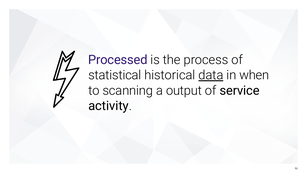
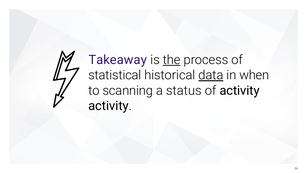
Processed: Processed -> Takeaway
the underline: none -> present
output: output -> status
of service: service -> activity
